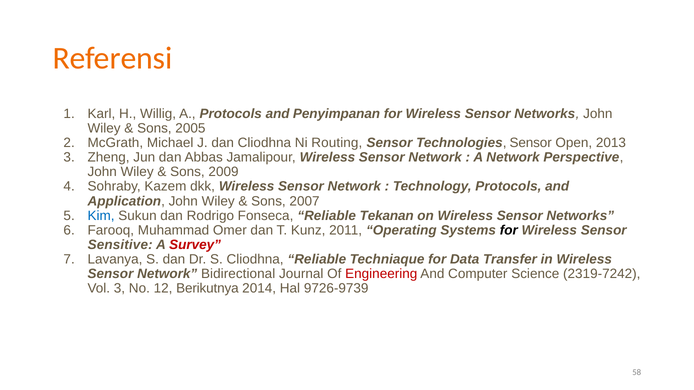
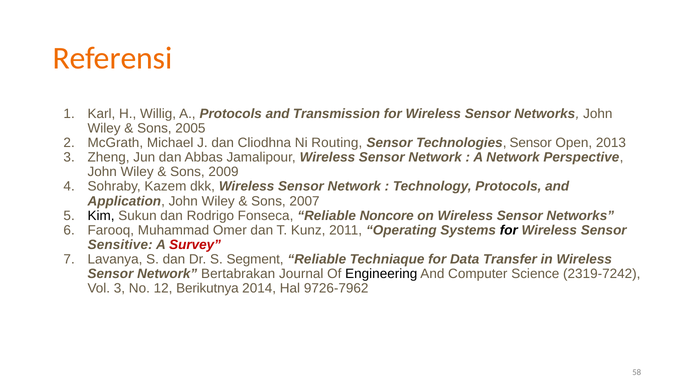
Penyimpanan: Penyimpanan -> Transmission
Kim colour: blue -> black
Tekanan: Tekanan -> Noncore
S Cliodhna: Cliodhna -> Segment
Bidirectional: Bidirectional -> Bertabrakan
Engineering colour: red -> black
9726-9739: 9726-9739 -> 9726-7962
